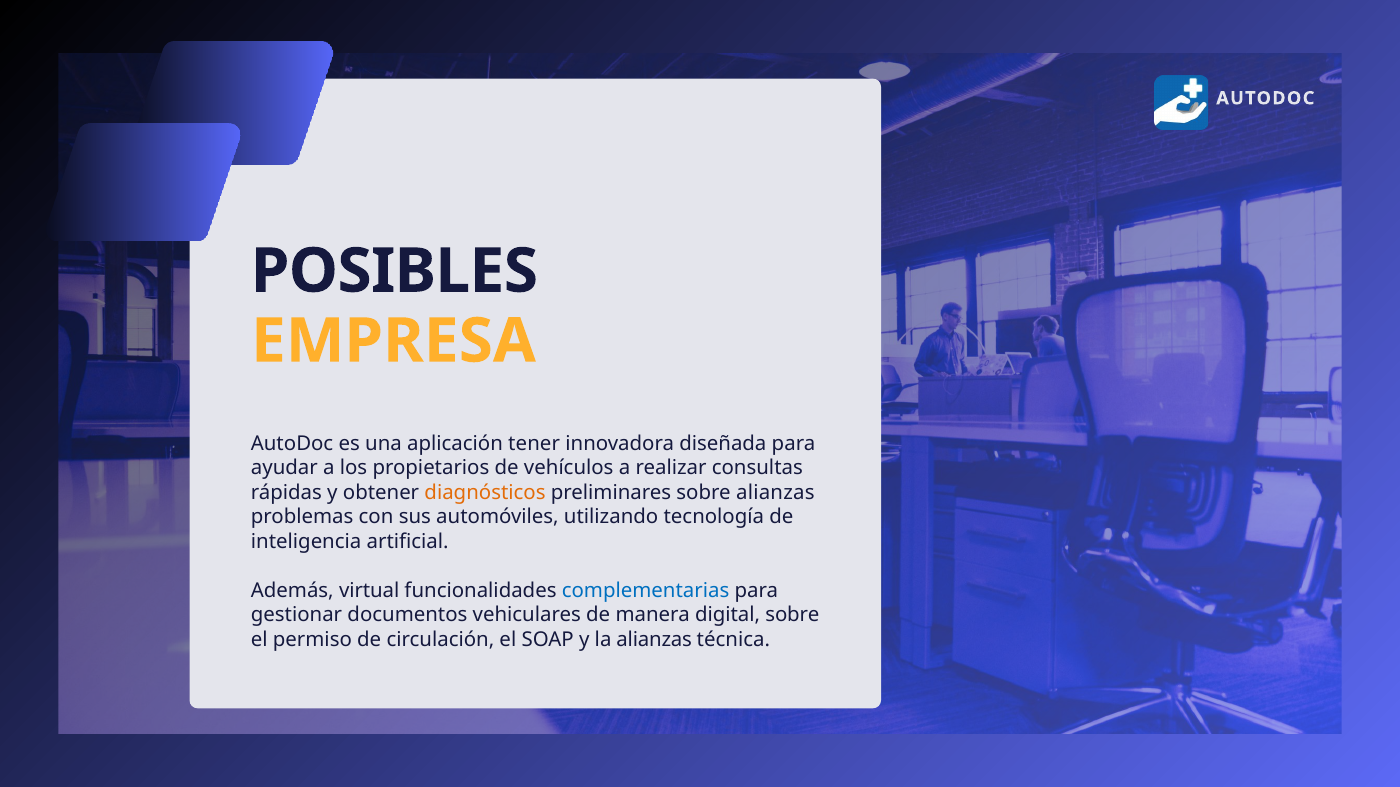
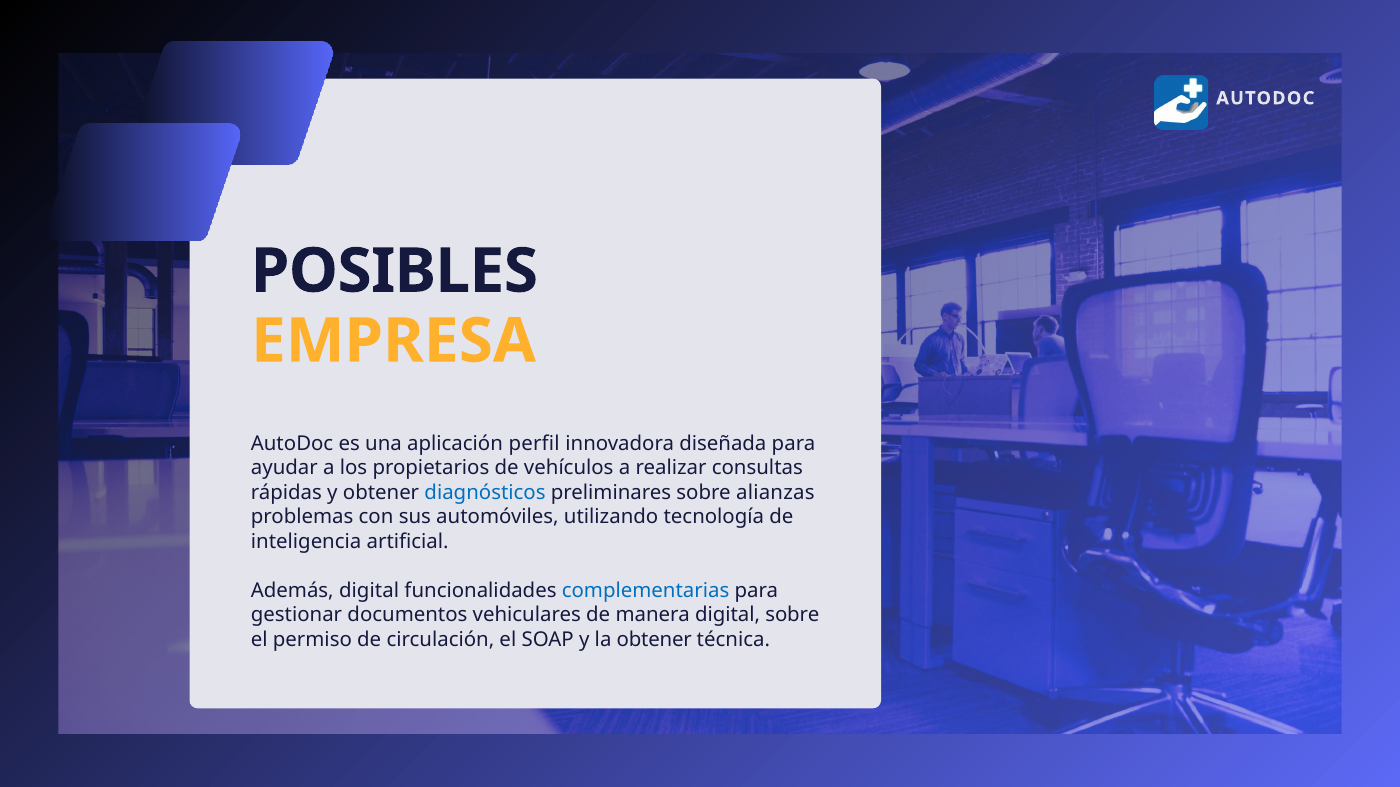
tener: tener -> perfil
diagnósticos colour: orange -> blue
Además virtual: virtual -> digital
la alianzas: alianzas -> obtener
